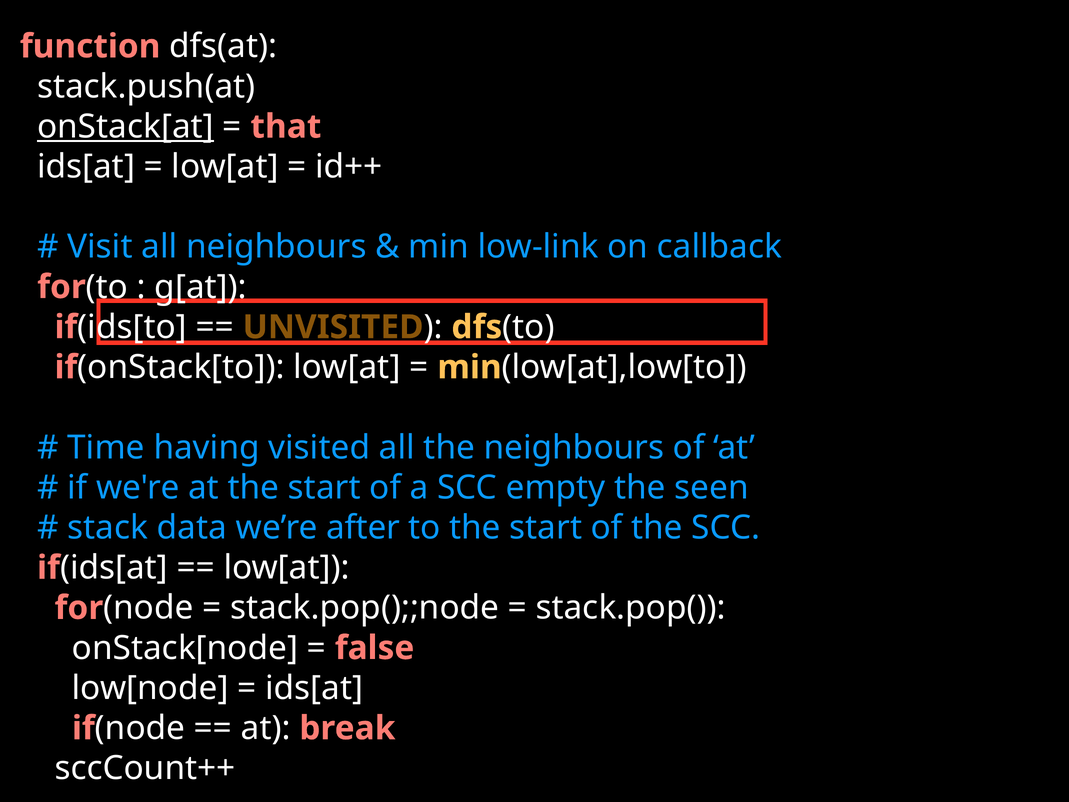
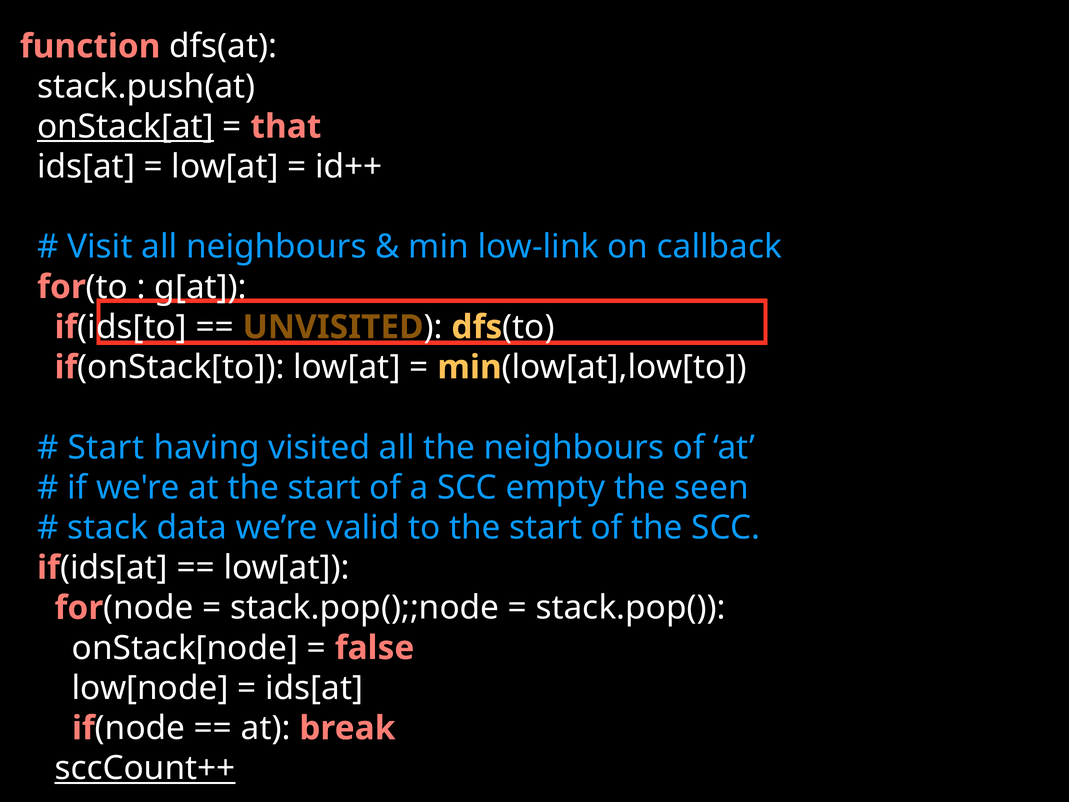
Time at (106, 447): Time -> Start
after: after -> valid
sccCount++ underline: none -> present
